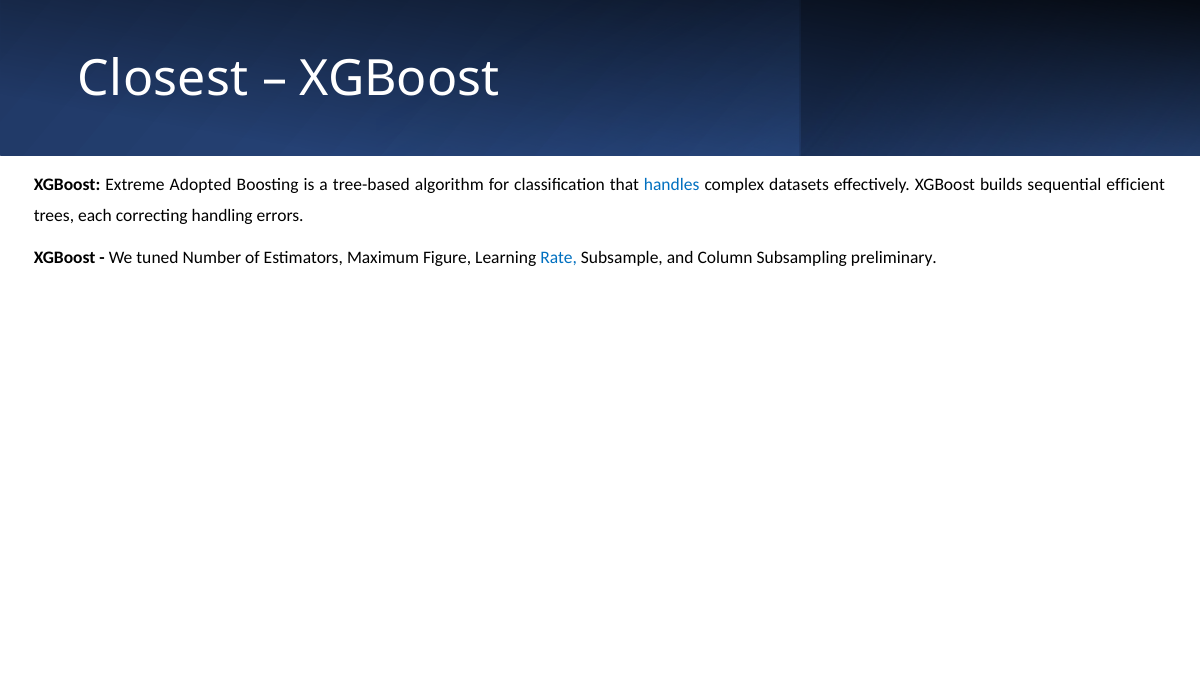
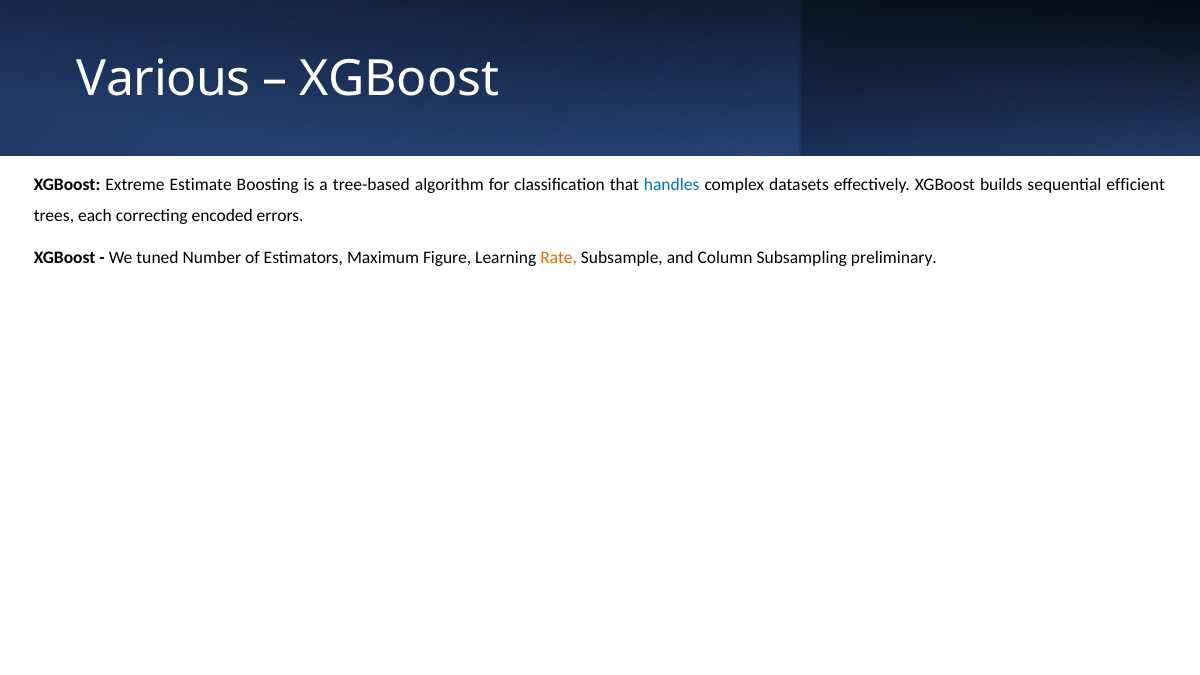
Closest: Closest -> Various
Adopted: Adopted -> Estimate
handling: handling -> encoded
Rate colour: blue -> orange
